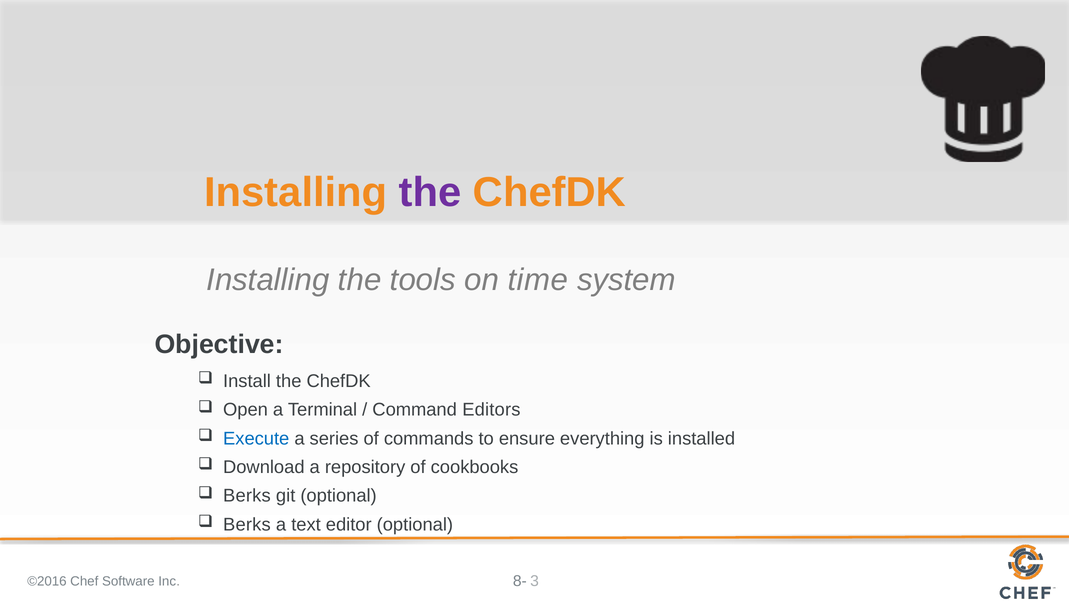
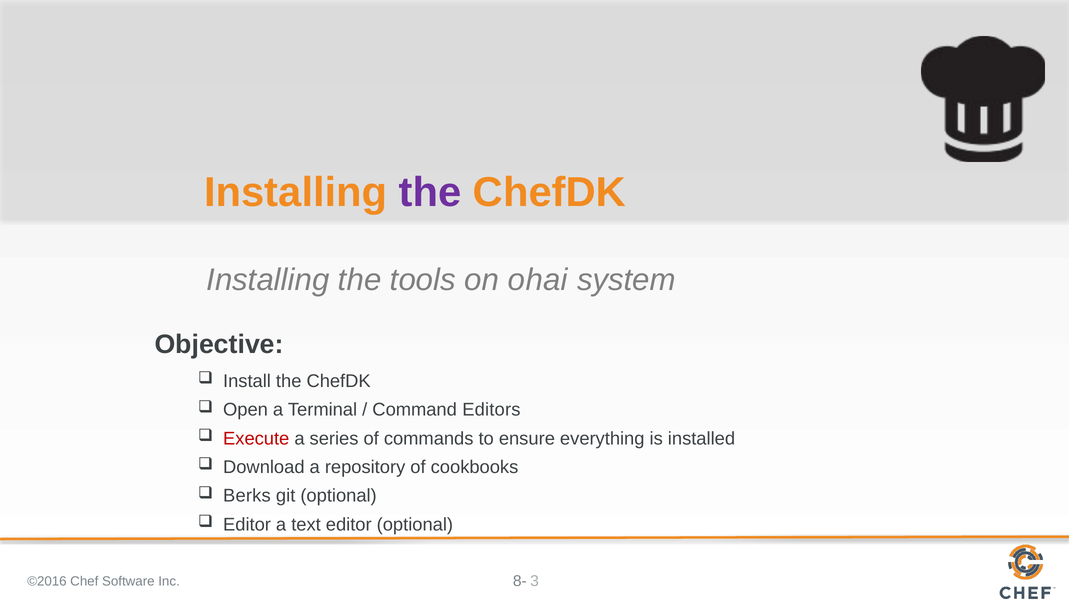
time: time -> ohai
Execute colour: blue -> red
Berks at (247, 525): Berks -> Editor
